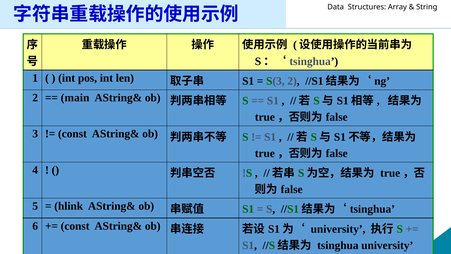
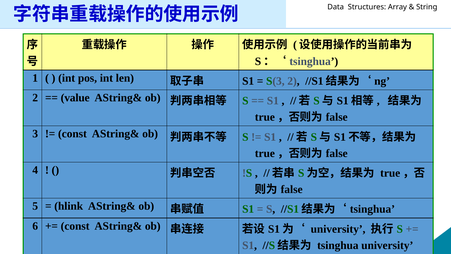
main: main -> value
